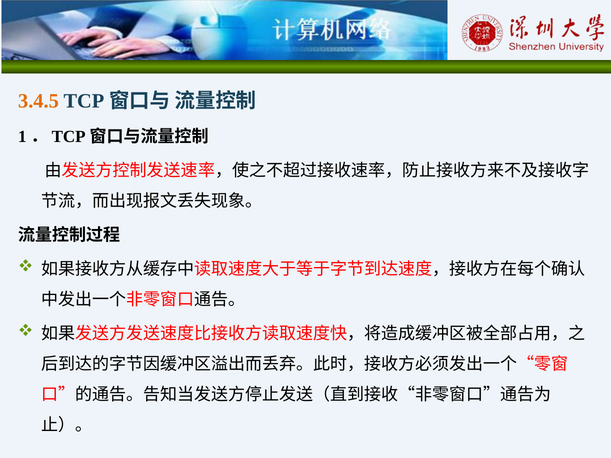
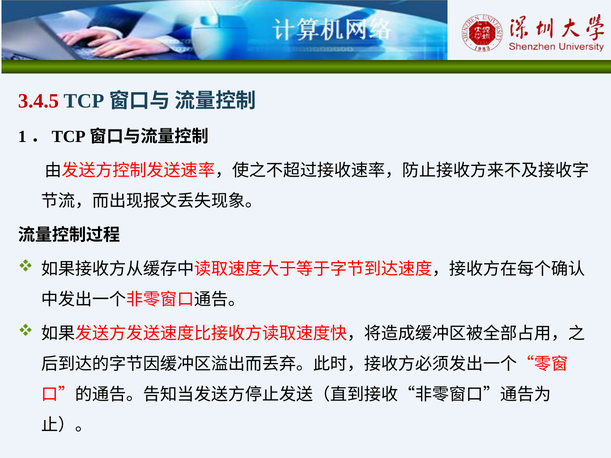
3.4.5 colour: orange -> red
